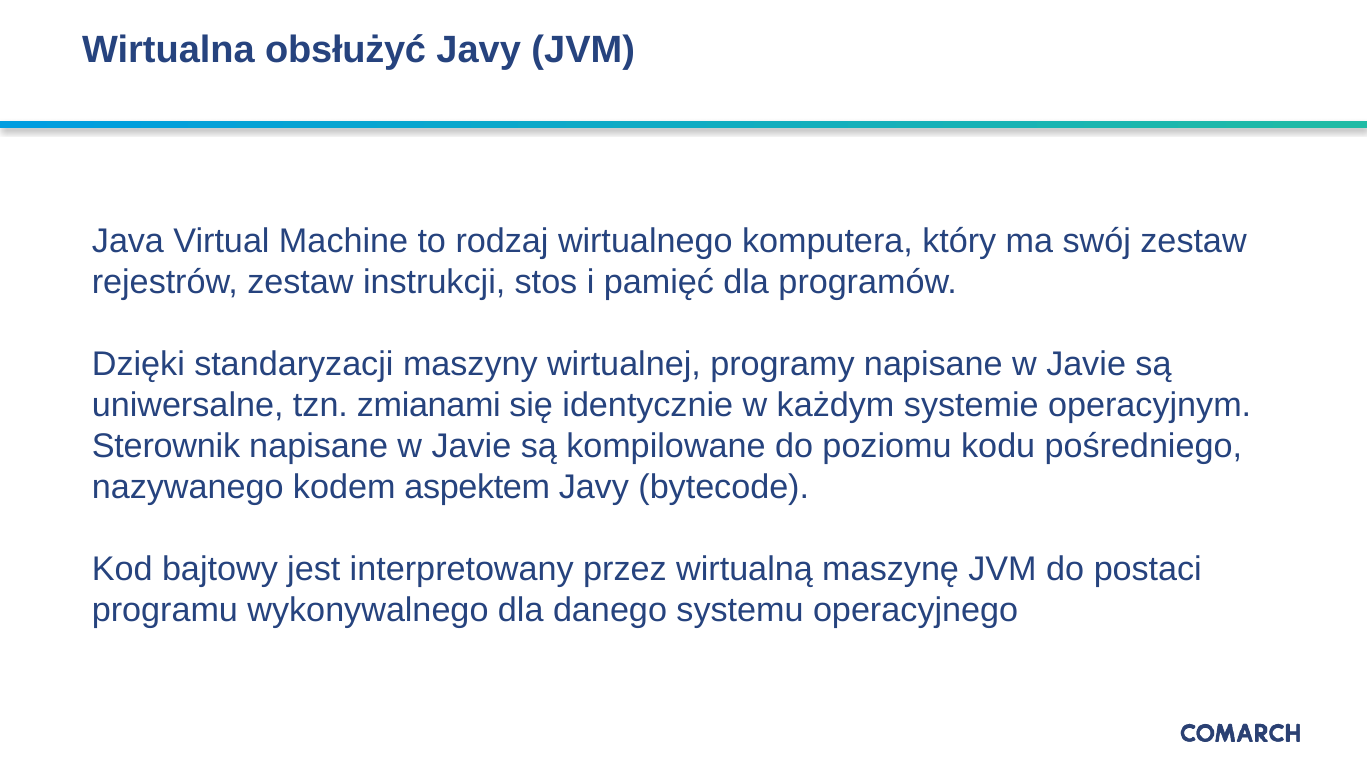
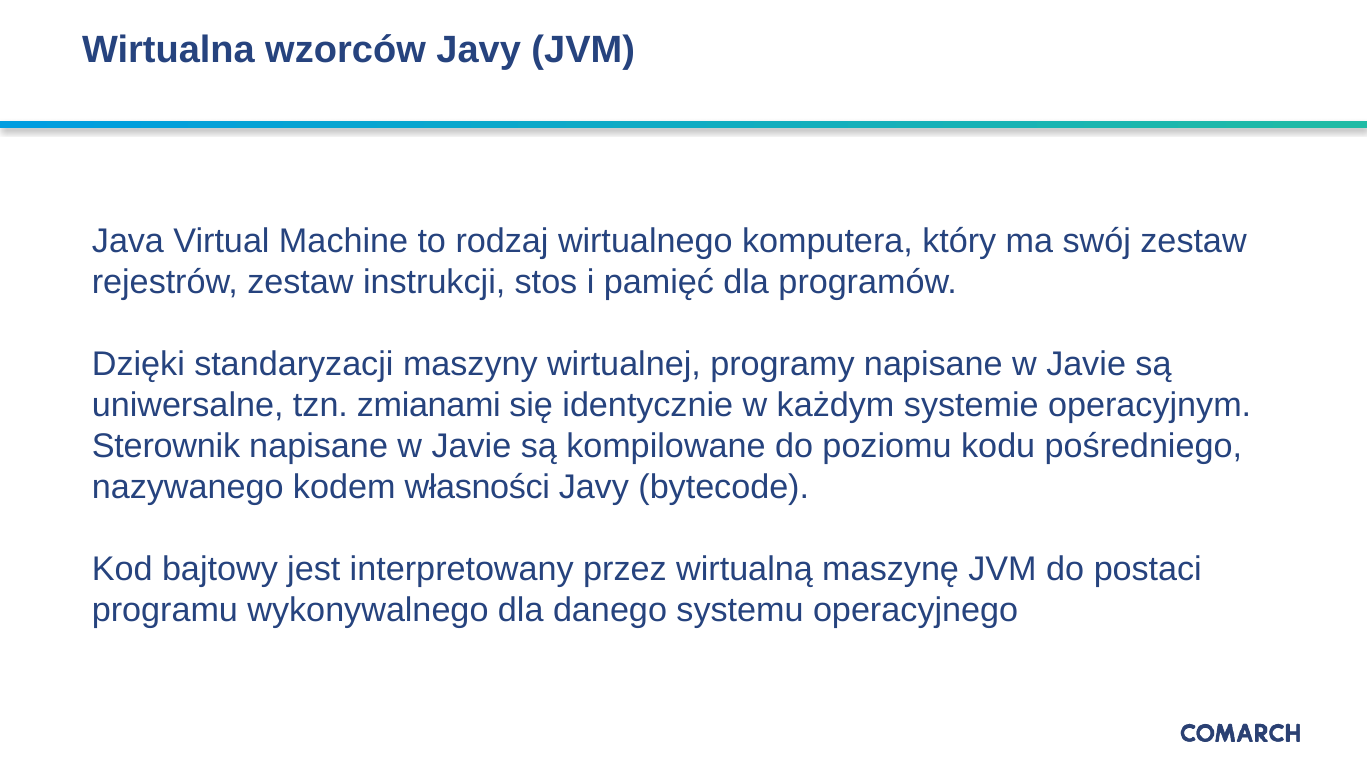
obsłużyć: obsłużyć -> wzorców
aspektem: aspektem -> własności
